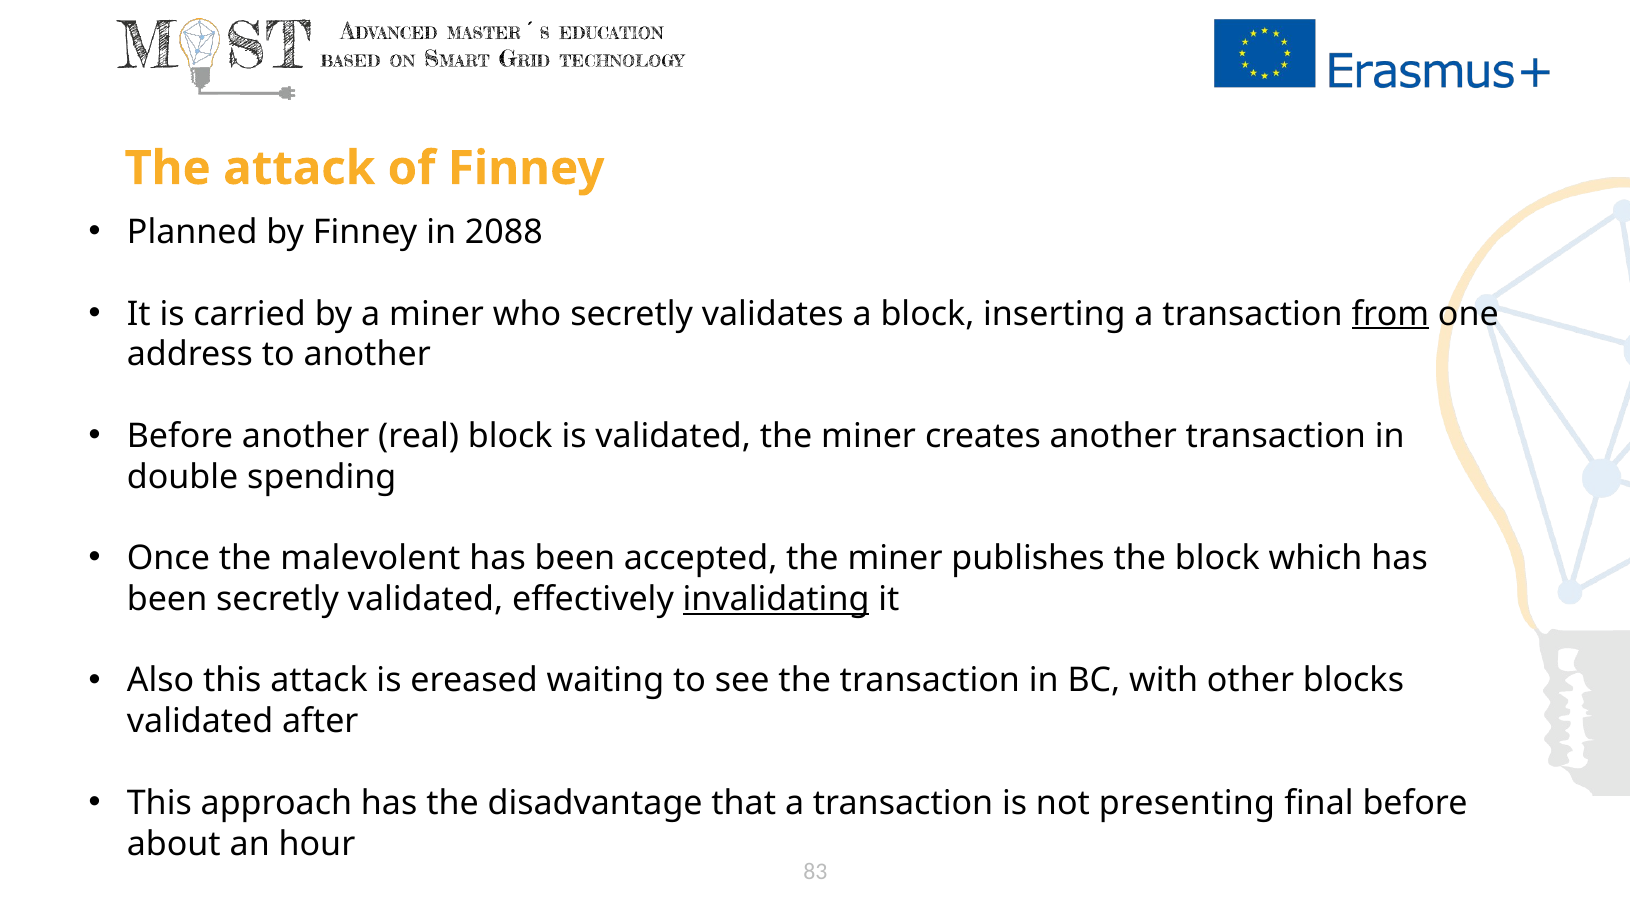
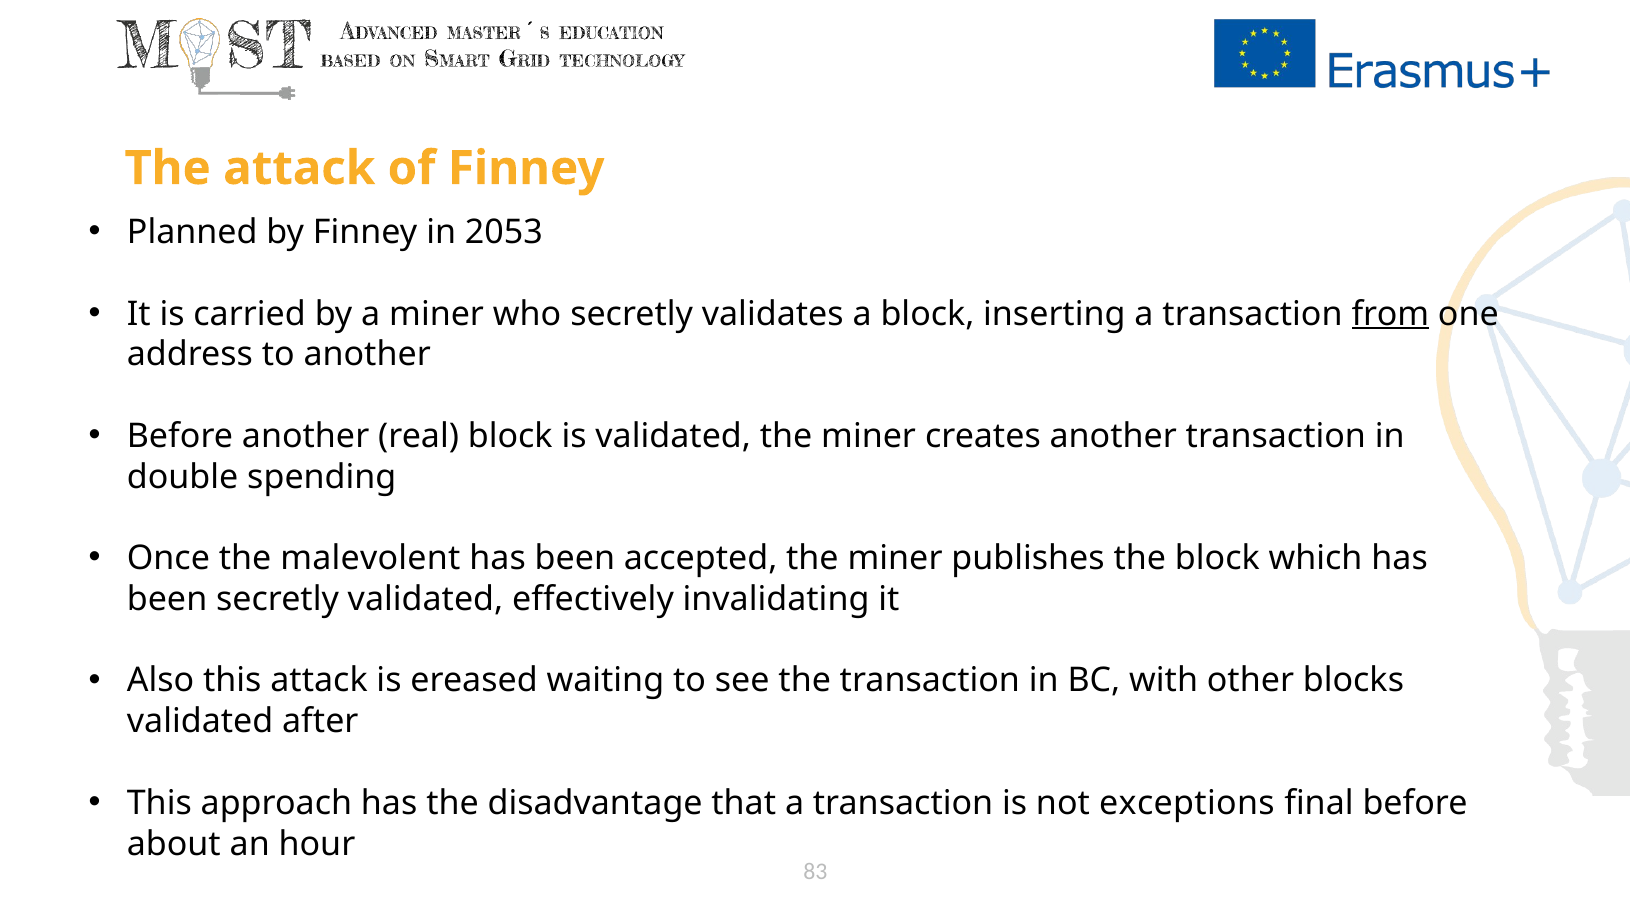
2088: 2088 -> 2053
invalidating underline: present -> none
presenting: presenting -> exceptions
